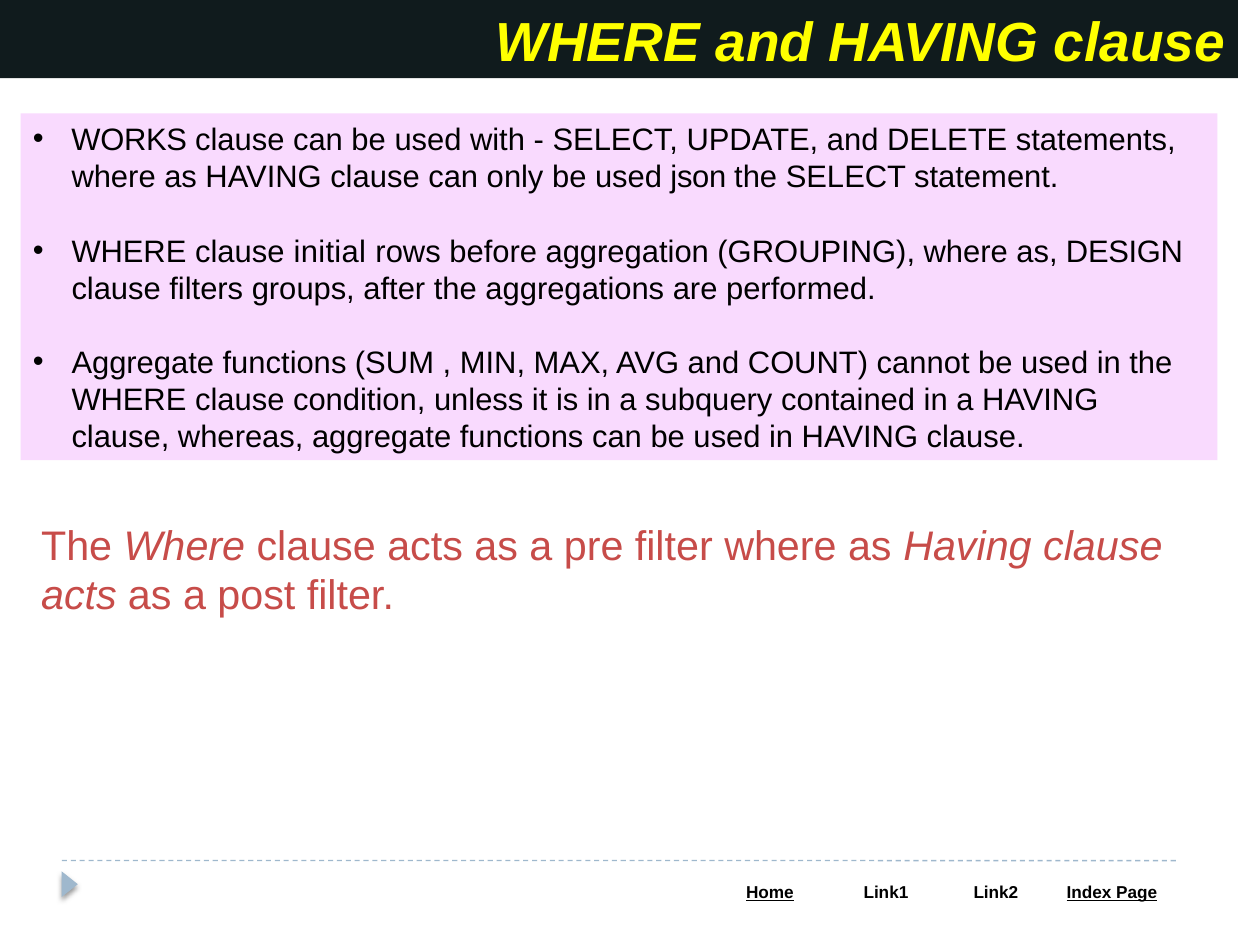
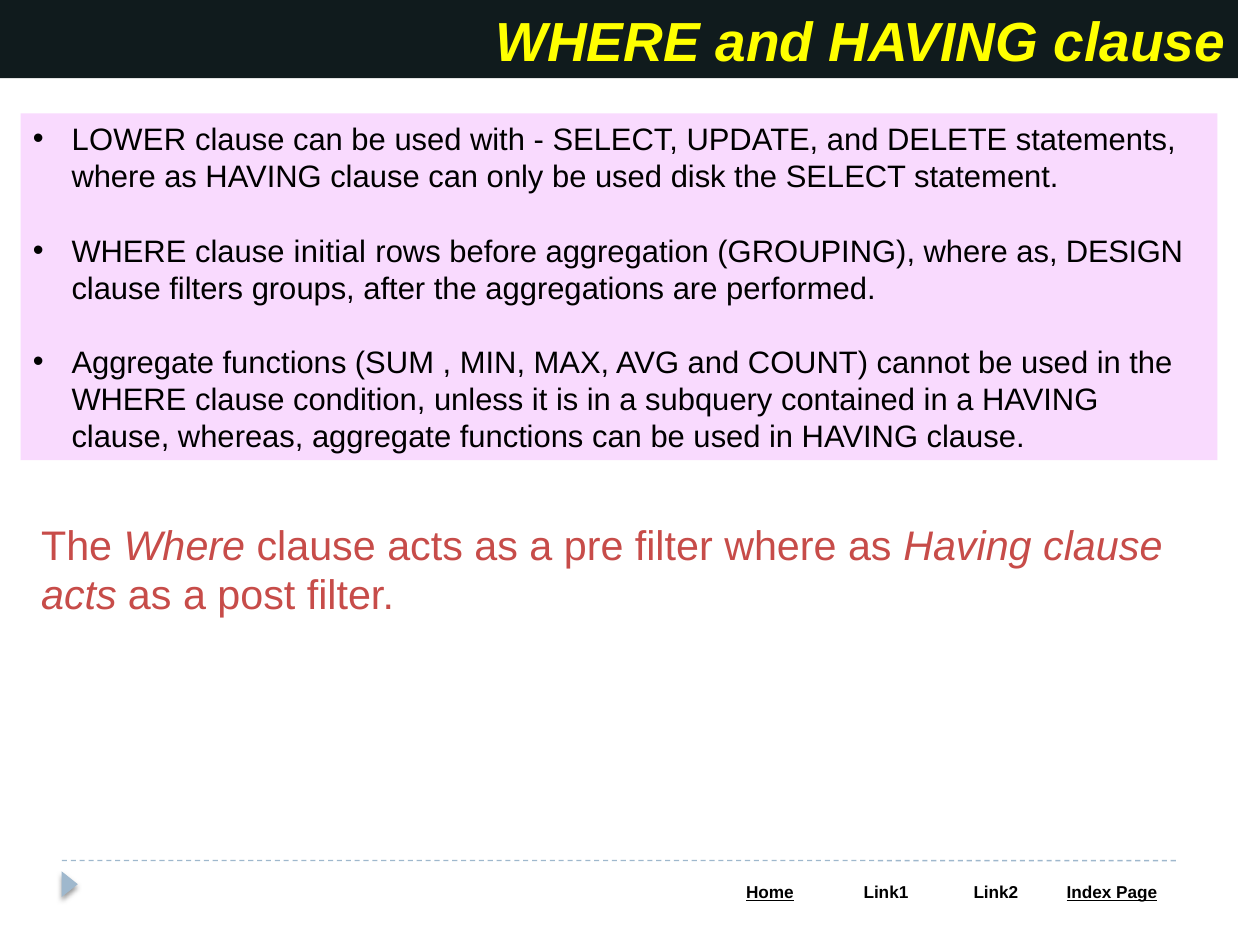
WORKS: WORKS -> LOWER
json: json -> disk
